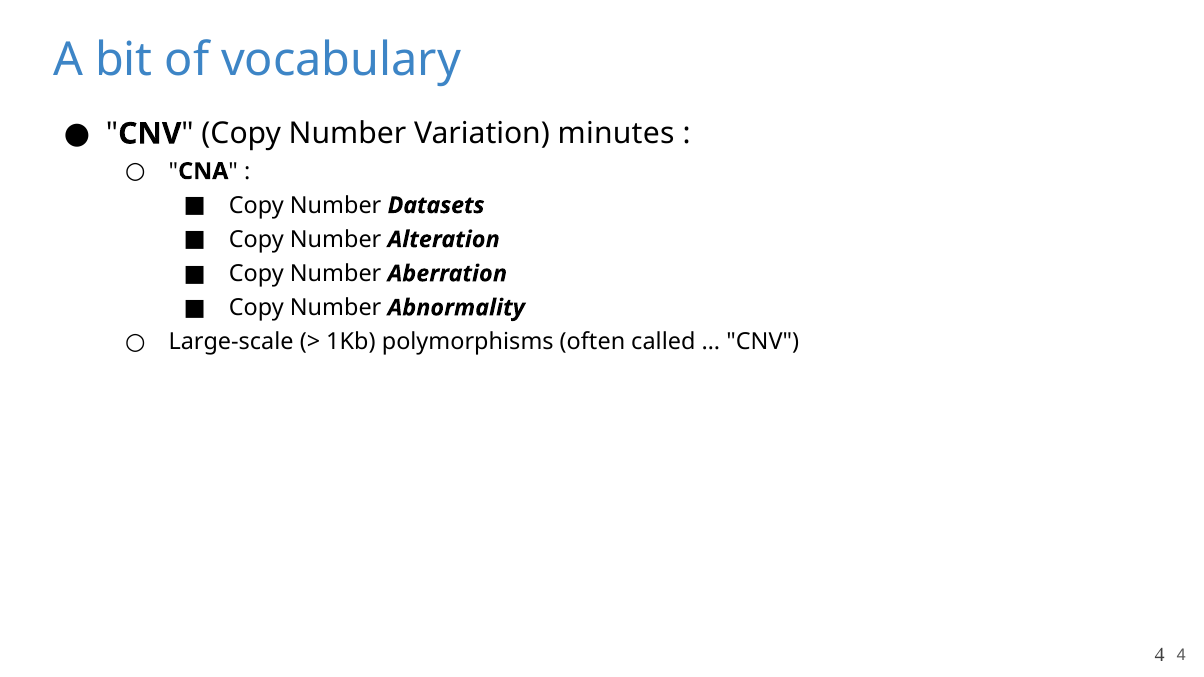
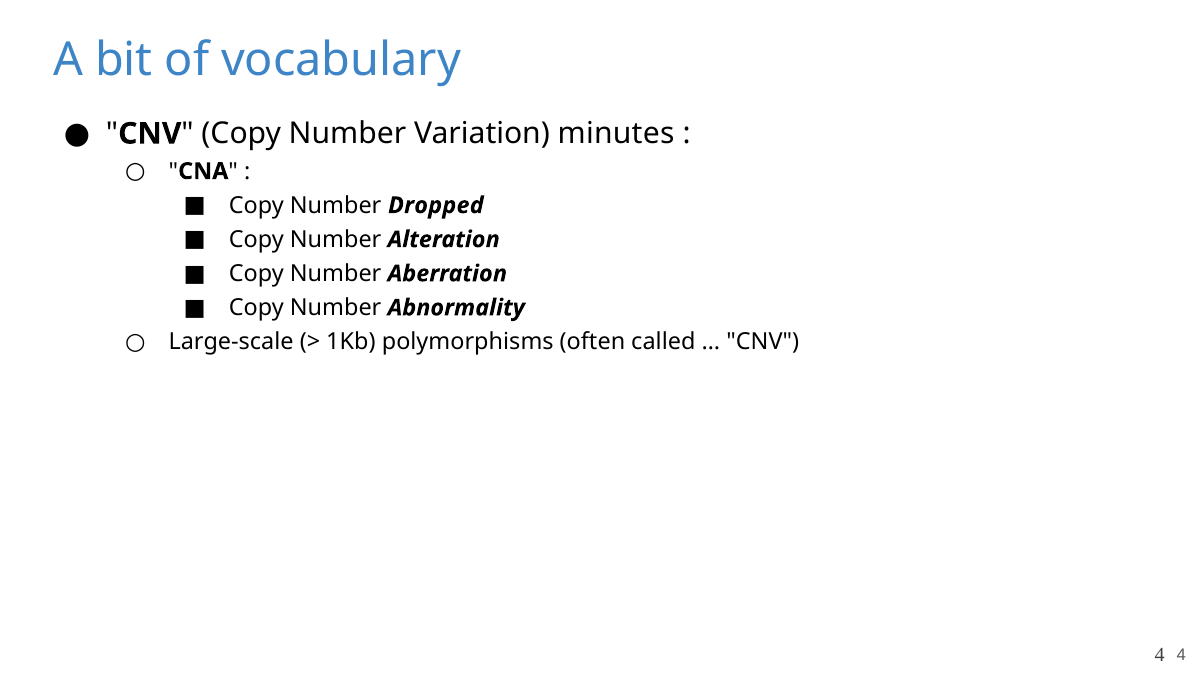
Datasets: Datasets -> Dropped
